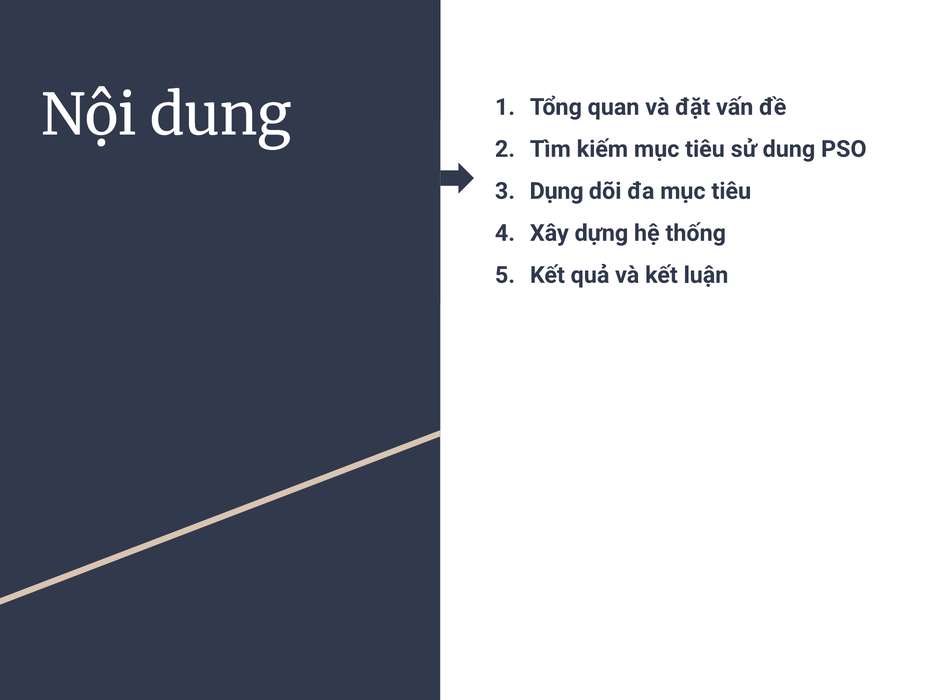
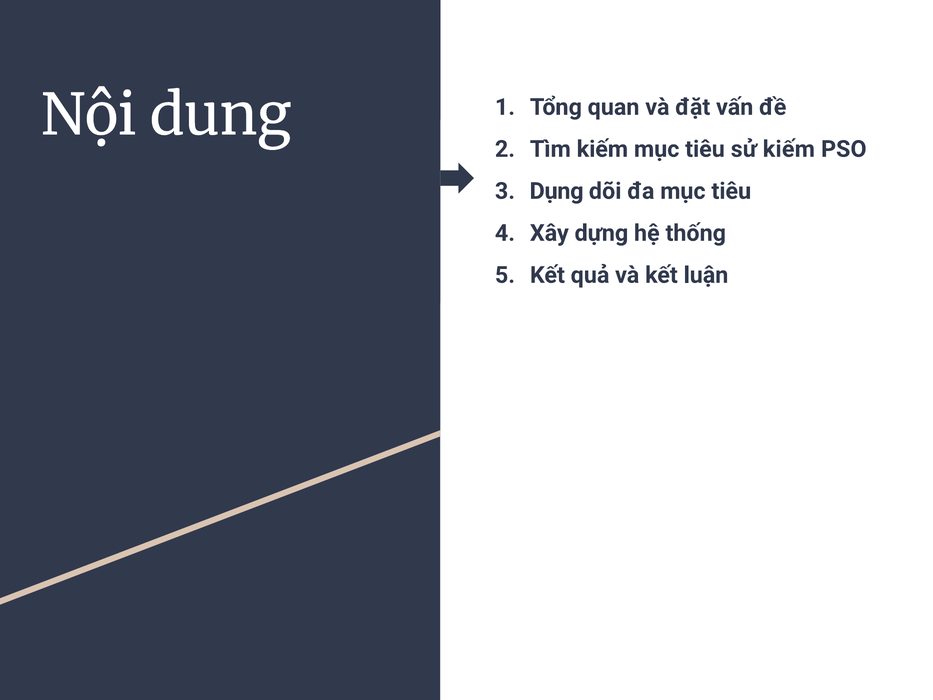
sử dung: dung -> kiếm
